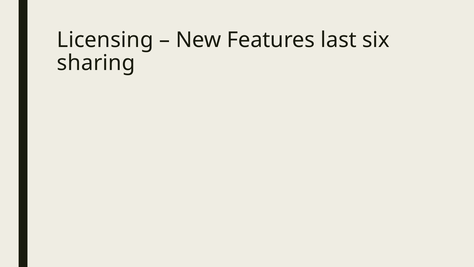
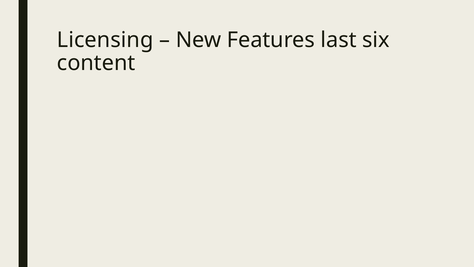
sharing: sharing -> content
